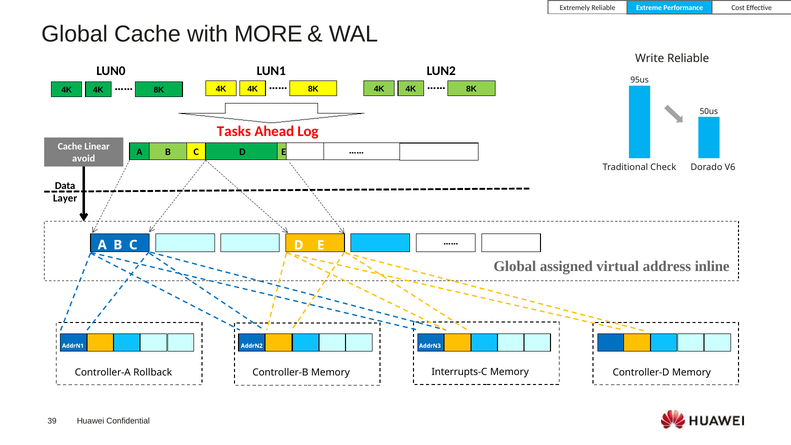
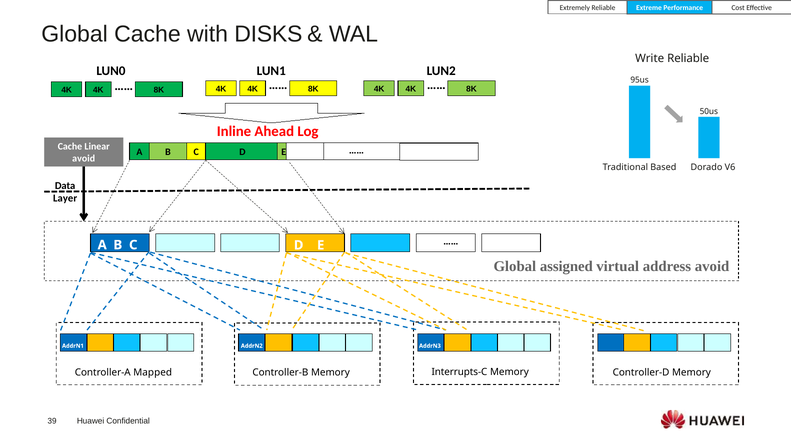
MORE: MORE -> DISKS
Tasks: Tasks -> Inline
Check: Check -> Based
address inline: inline -> avoid
Rollback: Rollback -> Mapped
